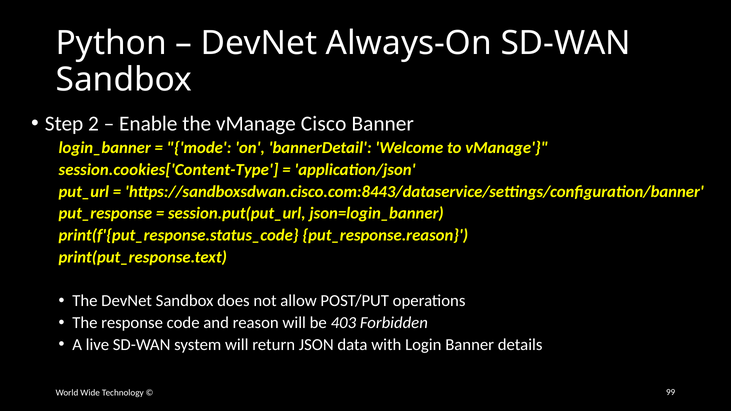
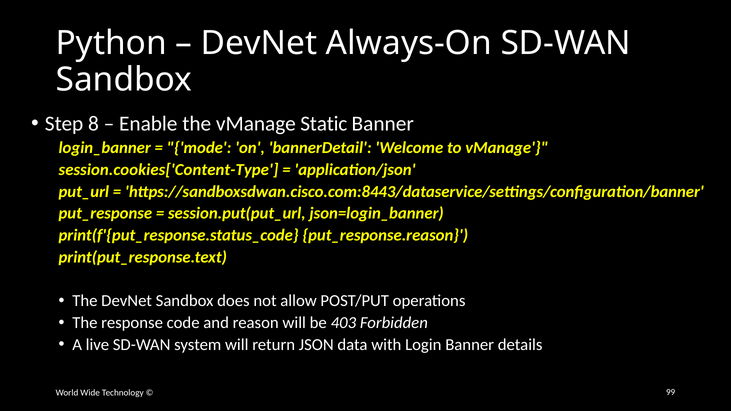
2: 2 -> 8
Cisco: Cisco -> Static
